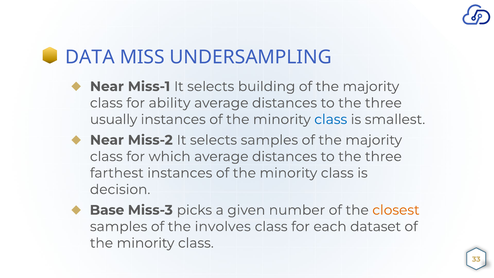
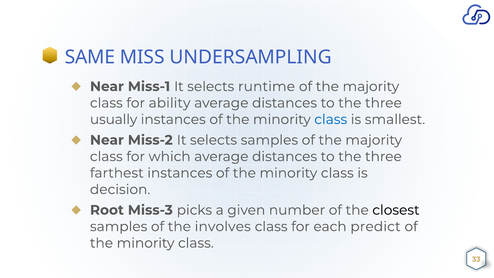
DATA: DATA -> SAME
building: building -> runtime
Base: Base -> Root
closest colour: orange -> black
dataset: dataset -> predict
